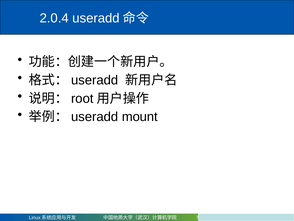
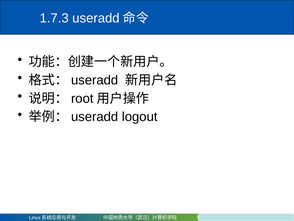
2.0.4: 2.0.4 -> 1.7.3
mount: mount -> logout
